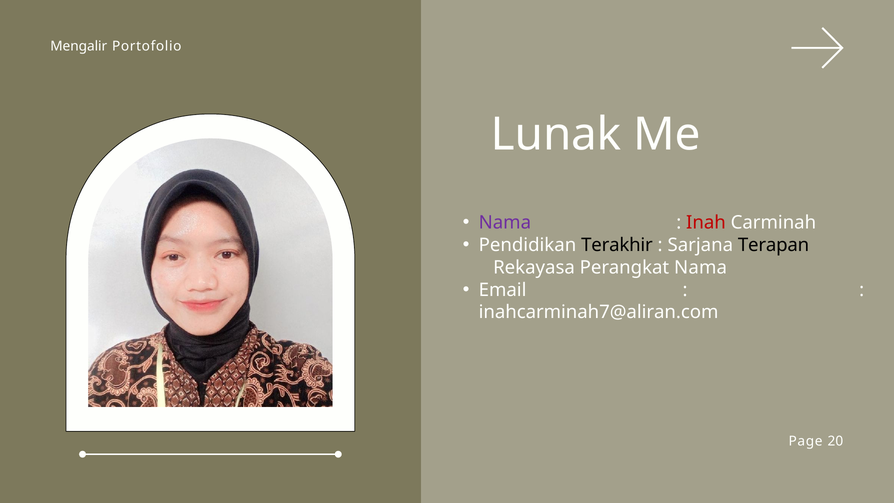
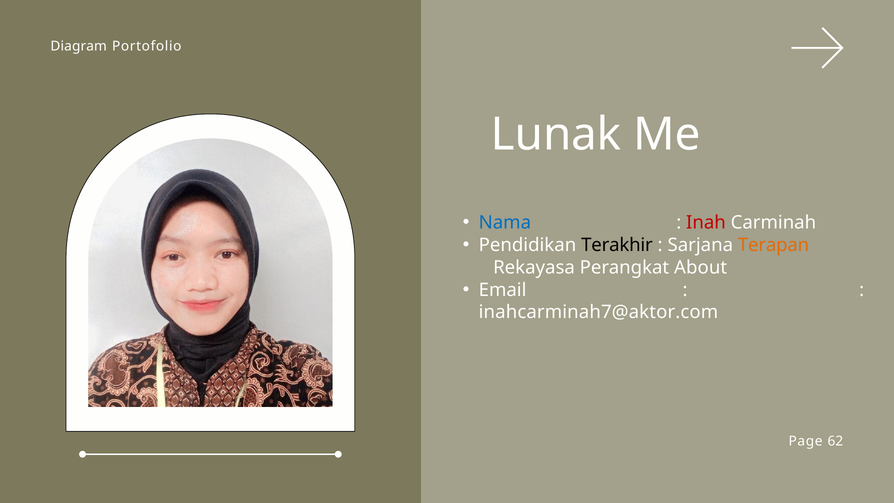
Mengalir: Mengalir -> Diagram
Nama at (505, 223) colour: purple -> blue
Terapan colour: black -> orange
Perangkat Nama: Nama -> About
inahcarminah7@aliran.com: inahcarminah7@aliran.com -> inahcarminah7@aktor.com
20: 20 -> 62
